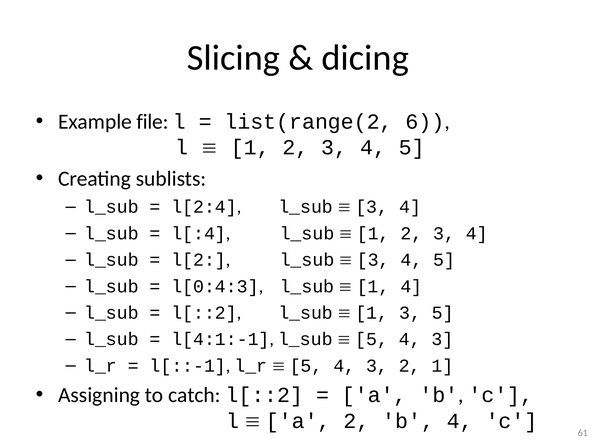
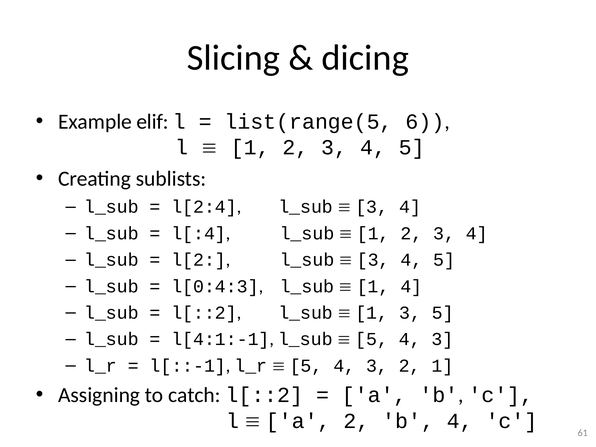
file: file -> elif
list(range(2: list(range(2 -> list(range(5
